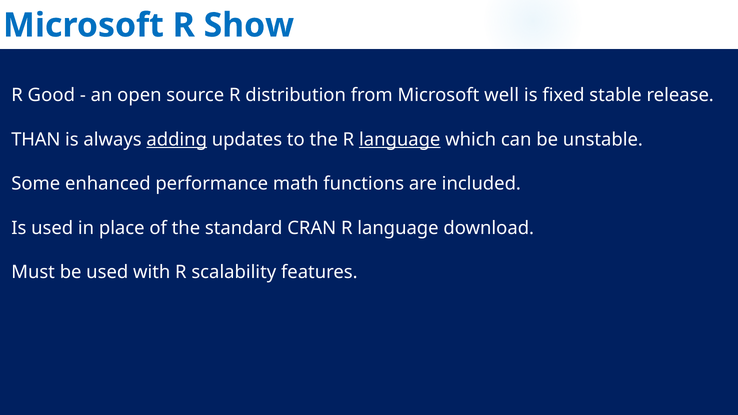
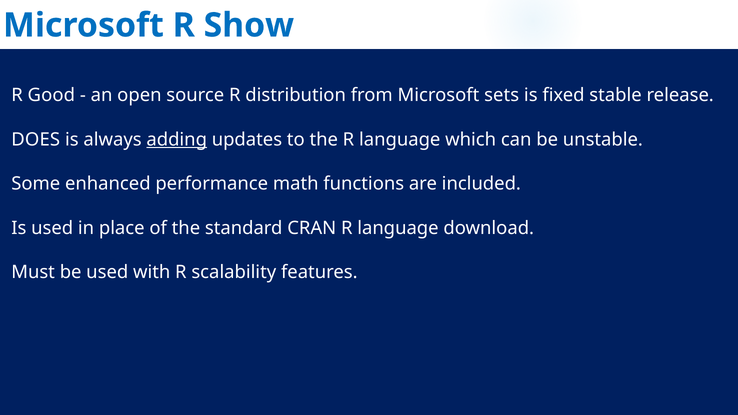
well: well -> sets
THAN: THAN -> DOES
language at (400, 139) underline: present -> none
